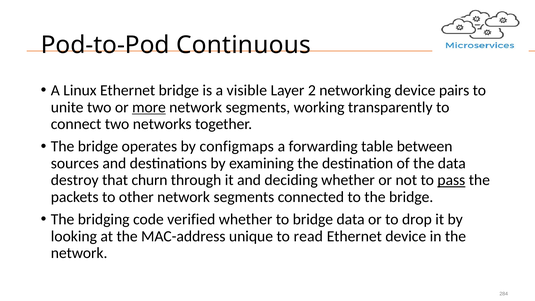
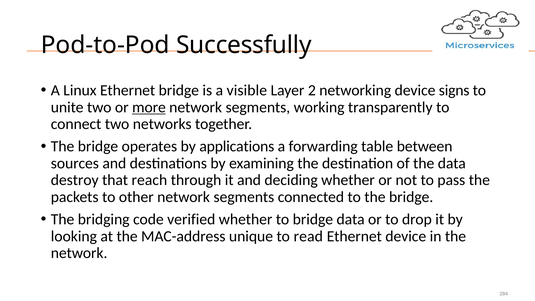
Continuous: Continuous -> Successfully
pairs: pairs -> signs
configmaps: configmaps -> applications
churn: churn -> reach
pass underline: present -> none
